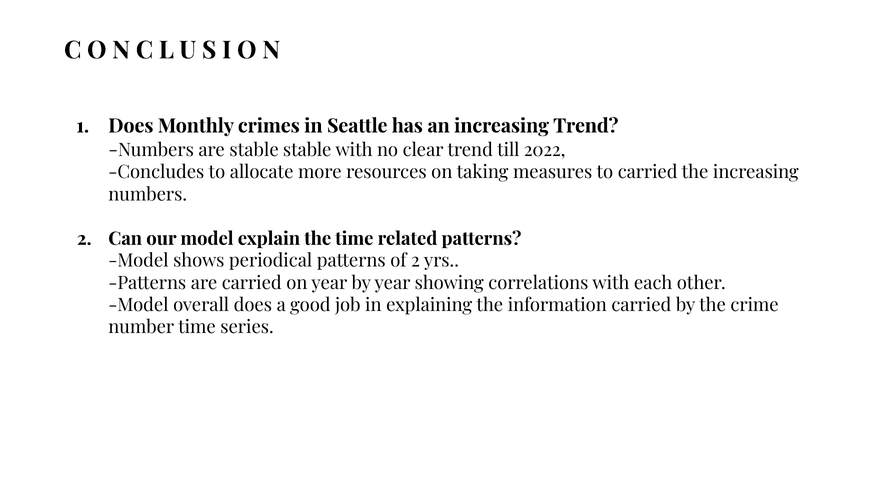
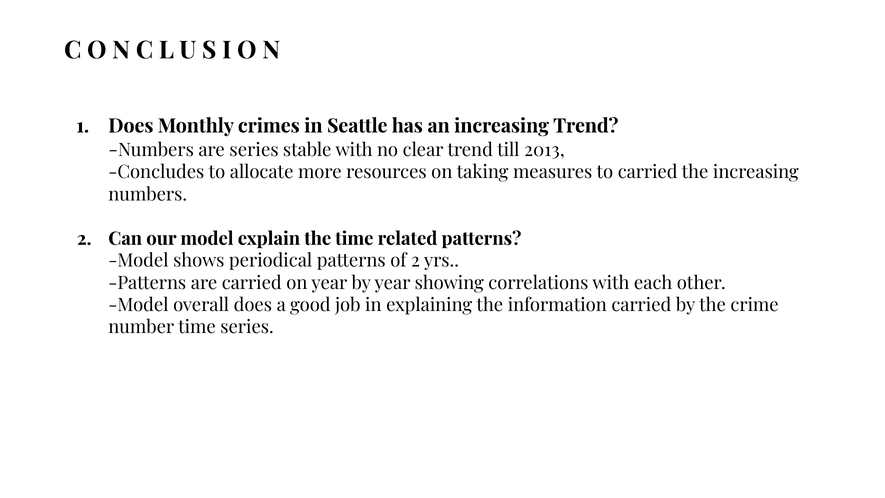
are stable: stable -> series
2022: 2022 -> 2013
